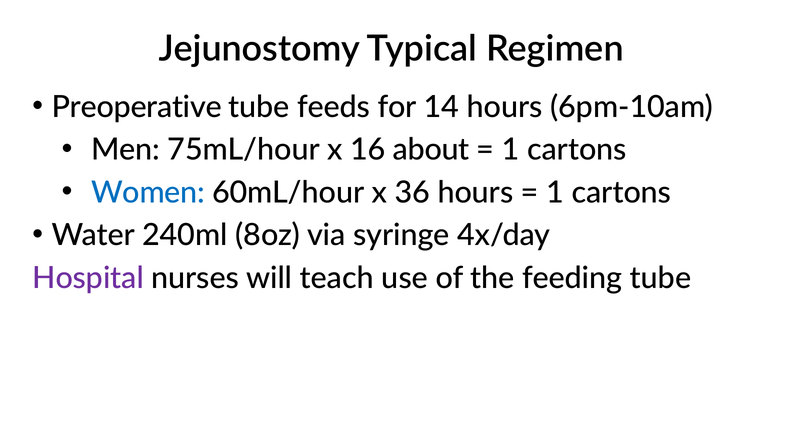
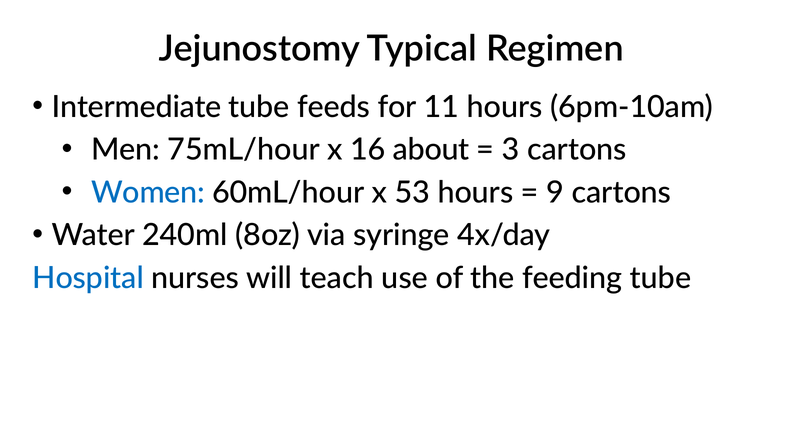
Preoperative: Preoperative -> Intermediate
14: 14 -> 11
1 at (511, 150): 1 -> 3
36: 36 -> 53
1 at (555, 192): 1 -> 9
Hospital colour: purple -> blue
